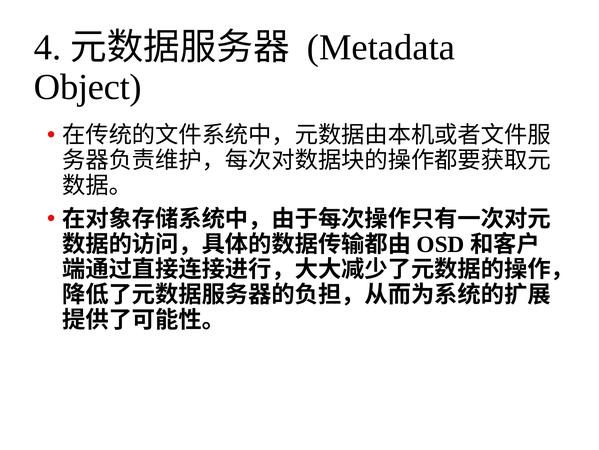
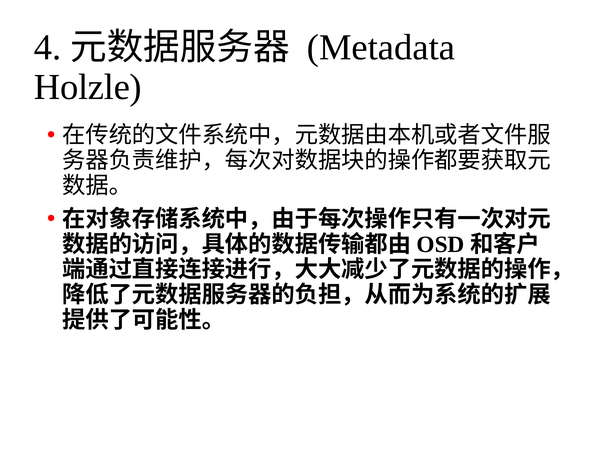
Object: Object -> Holzle
